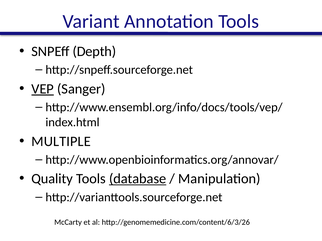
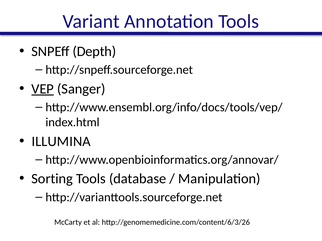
MULTIPLE: MULTIPLE -> ILLUMINA
Quality: Quality -> Sorting
database underline: present -> none
